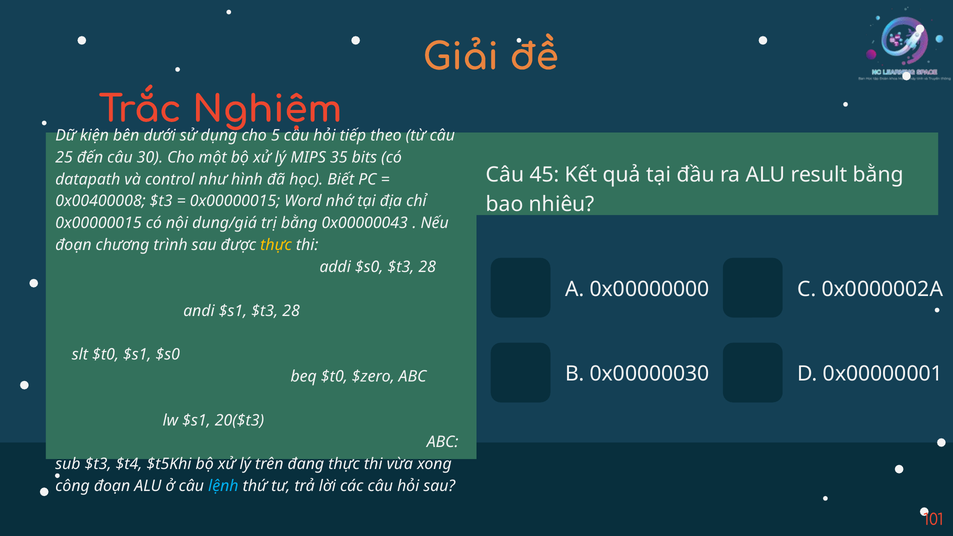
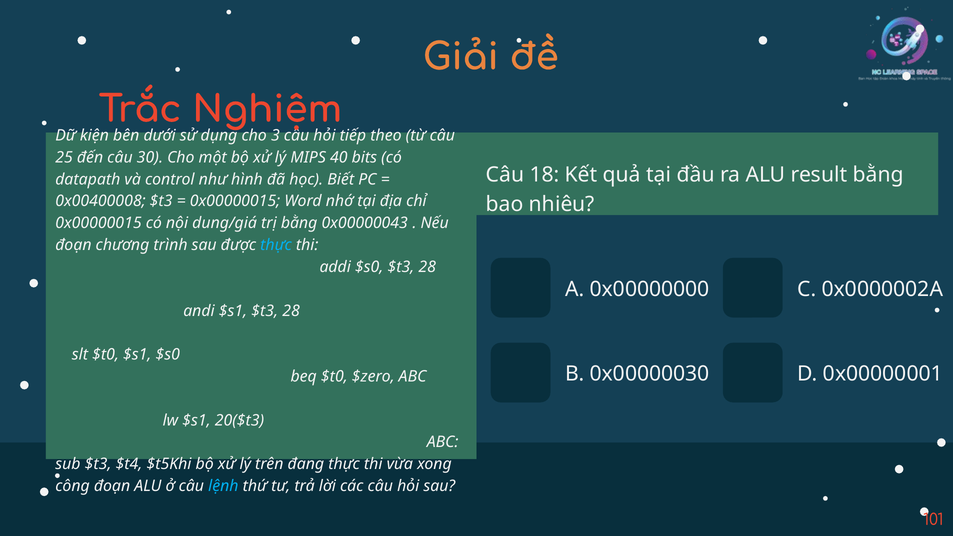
5: 5 -> 3
35: 35 -> 40
45: 45 -> 18
thực at (276, 245) colour: yellow -> light blue
